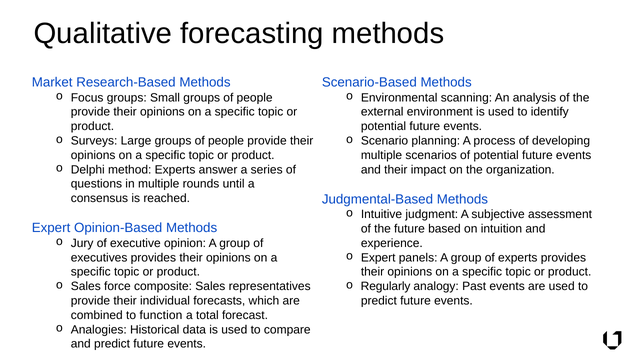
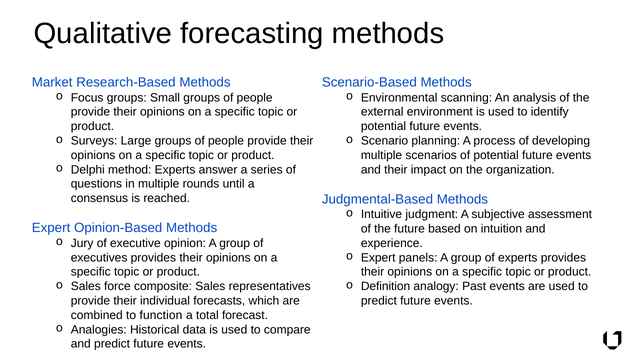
Regularly: Regularly -> Definition
